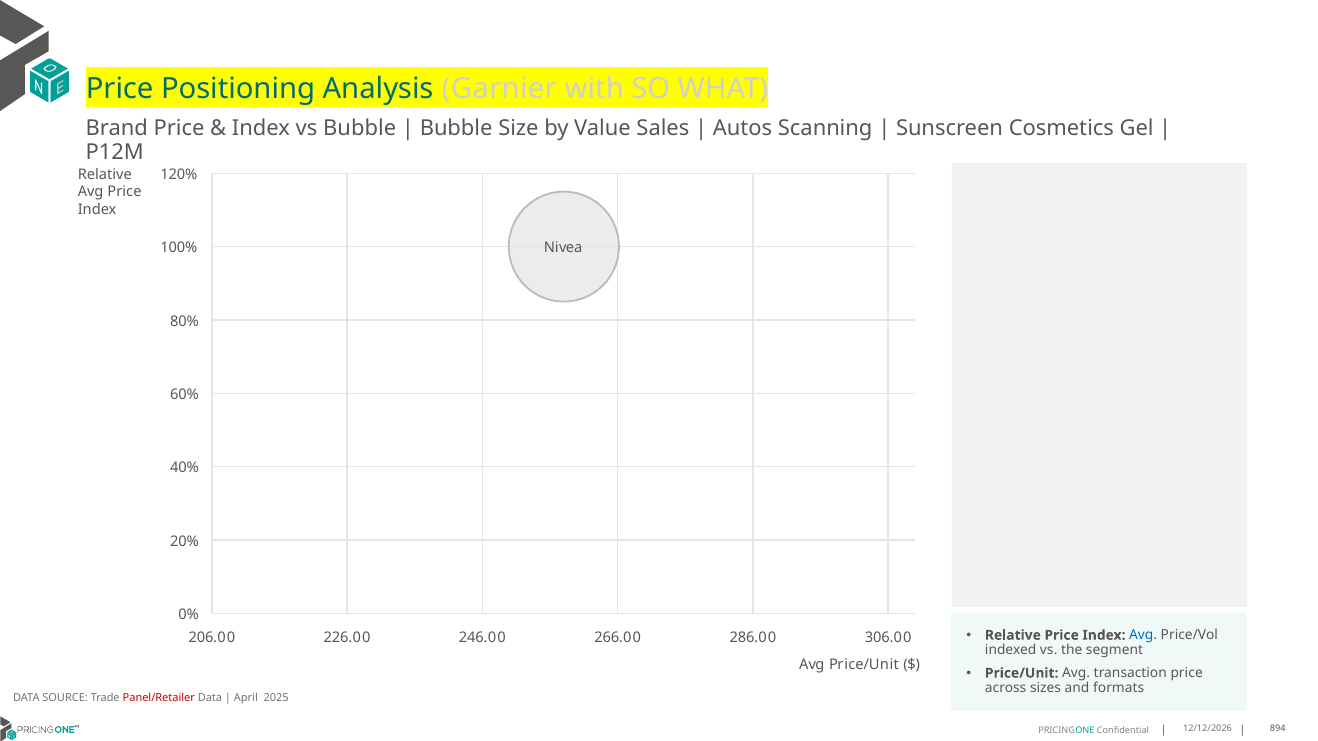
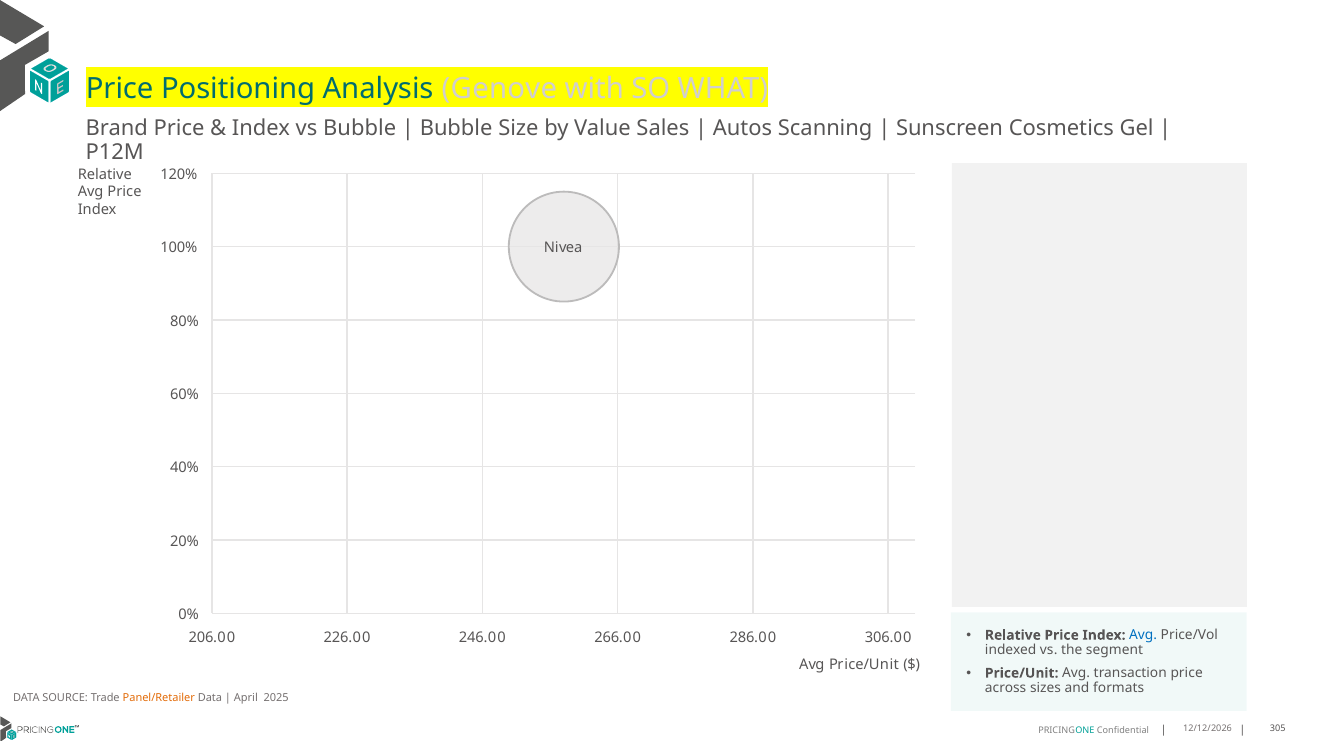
Garnier: Garnier -> Genove
Panel/Retailer colour: red -> orange
894: 894 -> 305
